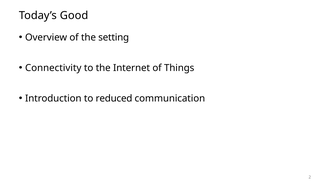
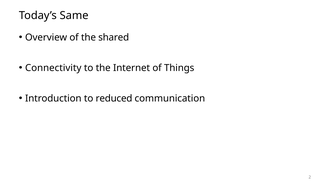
Good: Good -> Same
setting: setting -> shared
